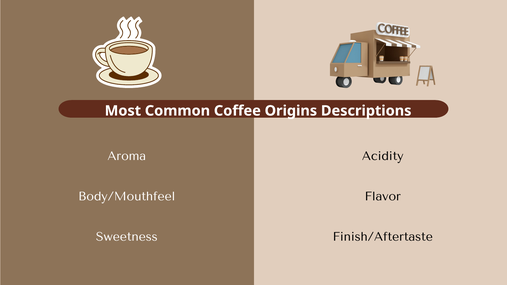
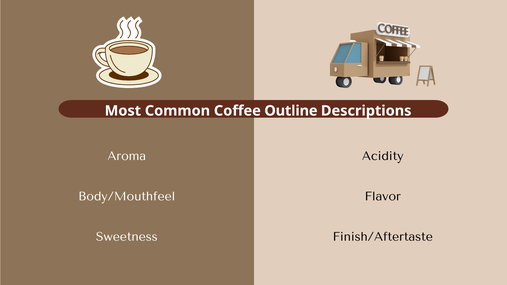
Origins: Origins -> Outline
